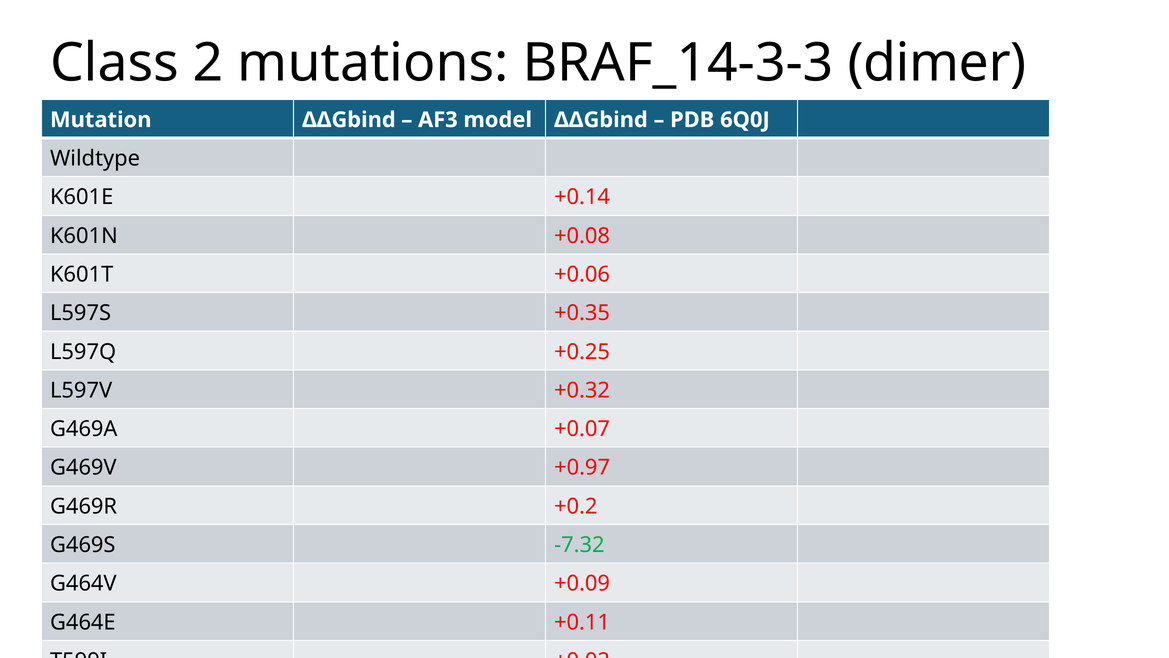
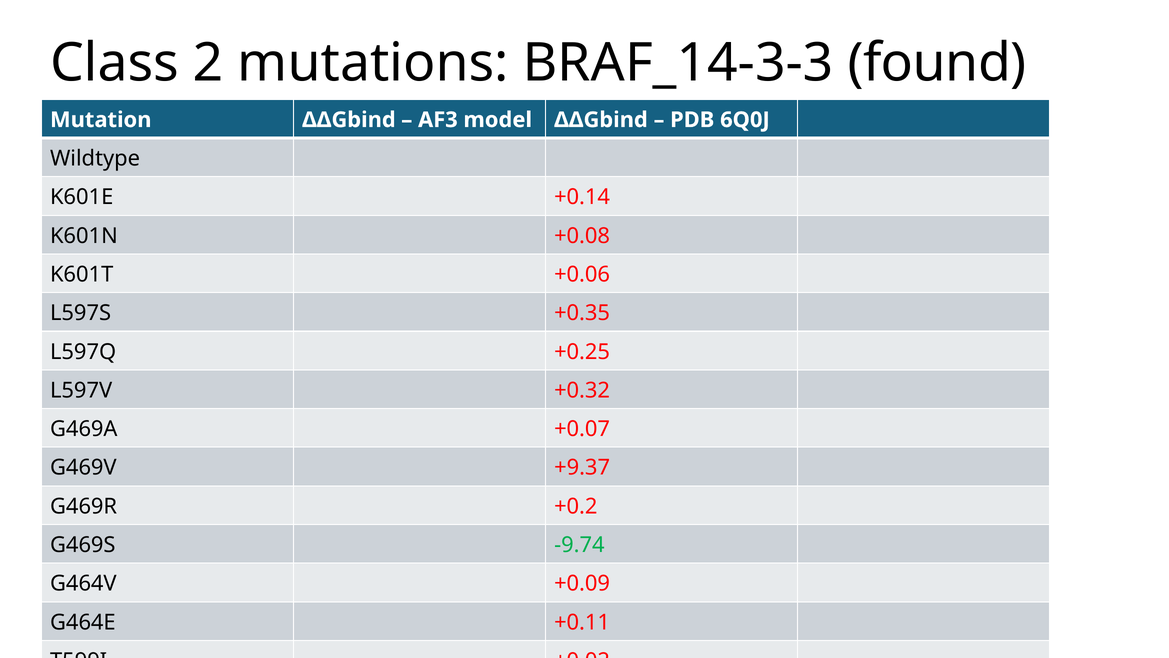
dimer: dimer -> found
+0.97: +0.97 -> +9.37
-7.32: -7.32 -> -9.74
